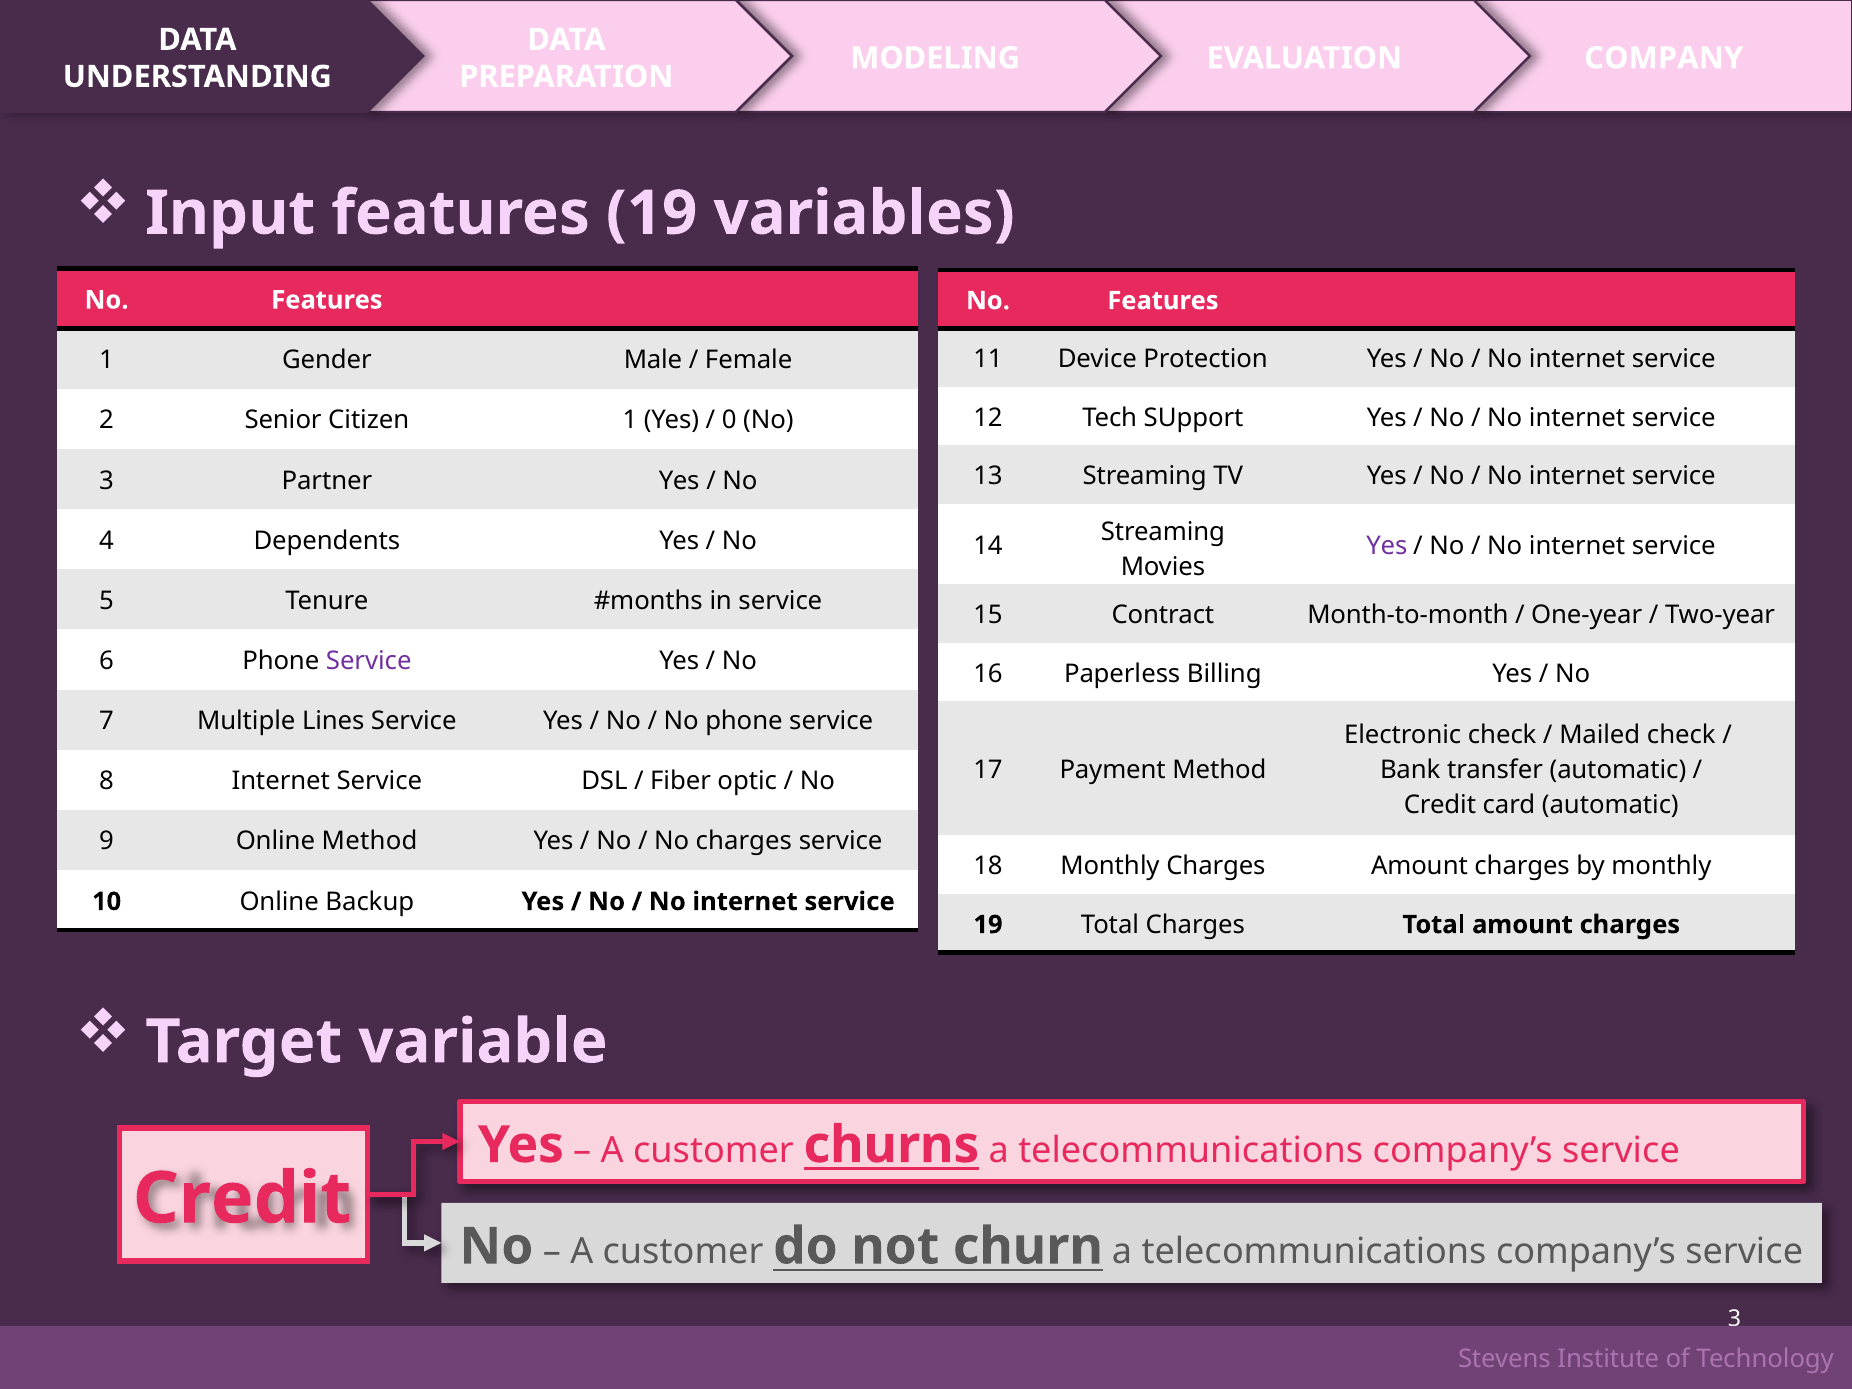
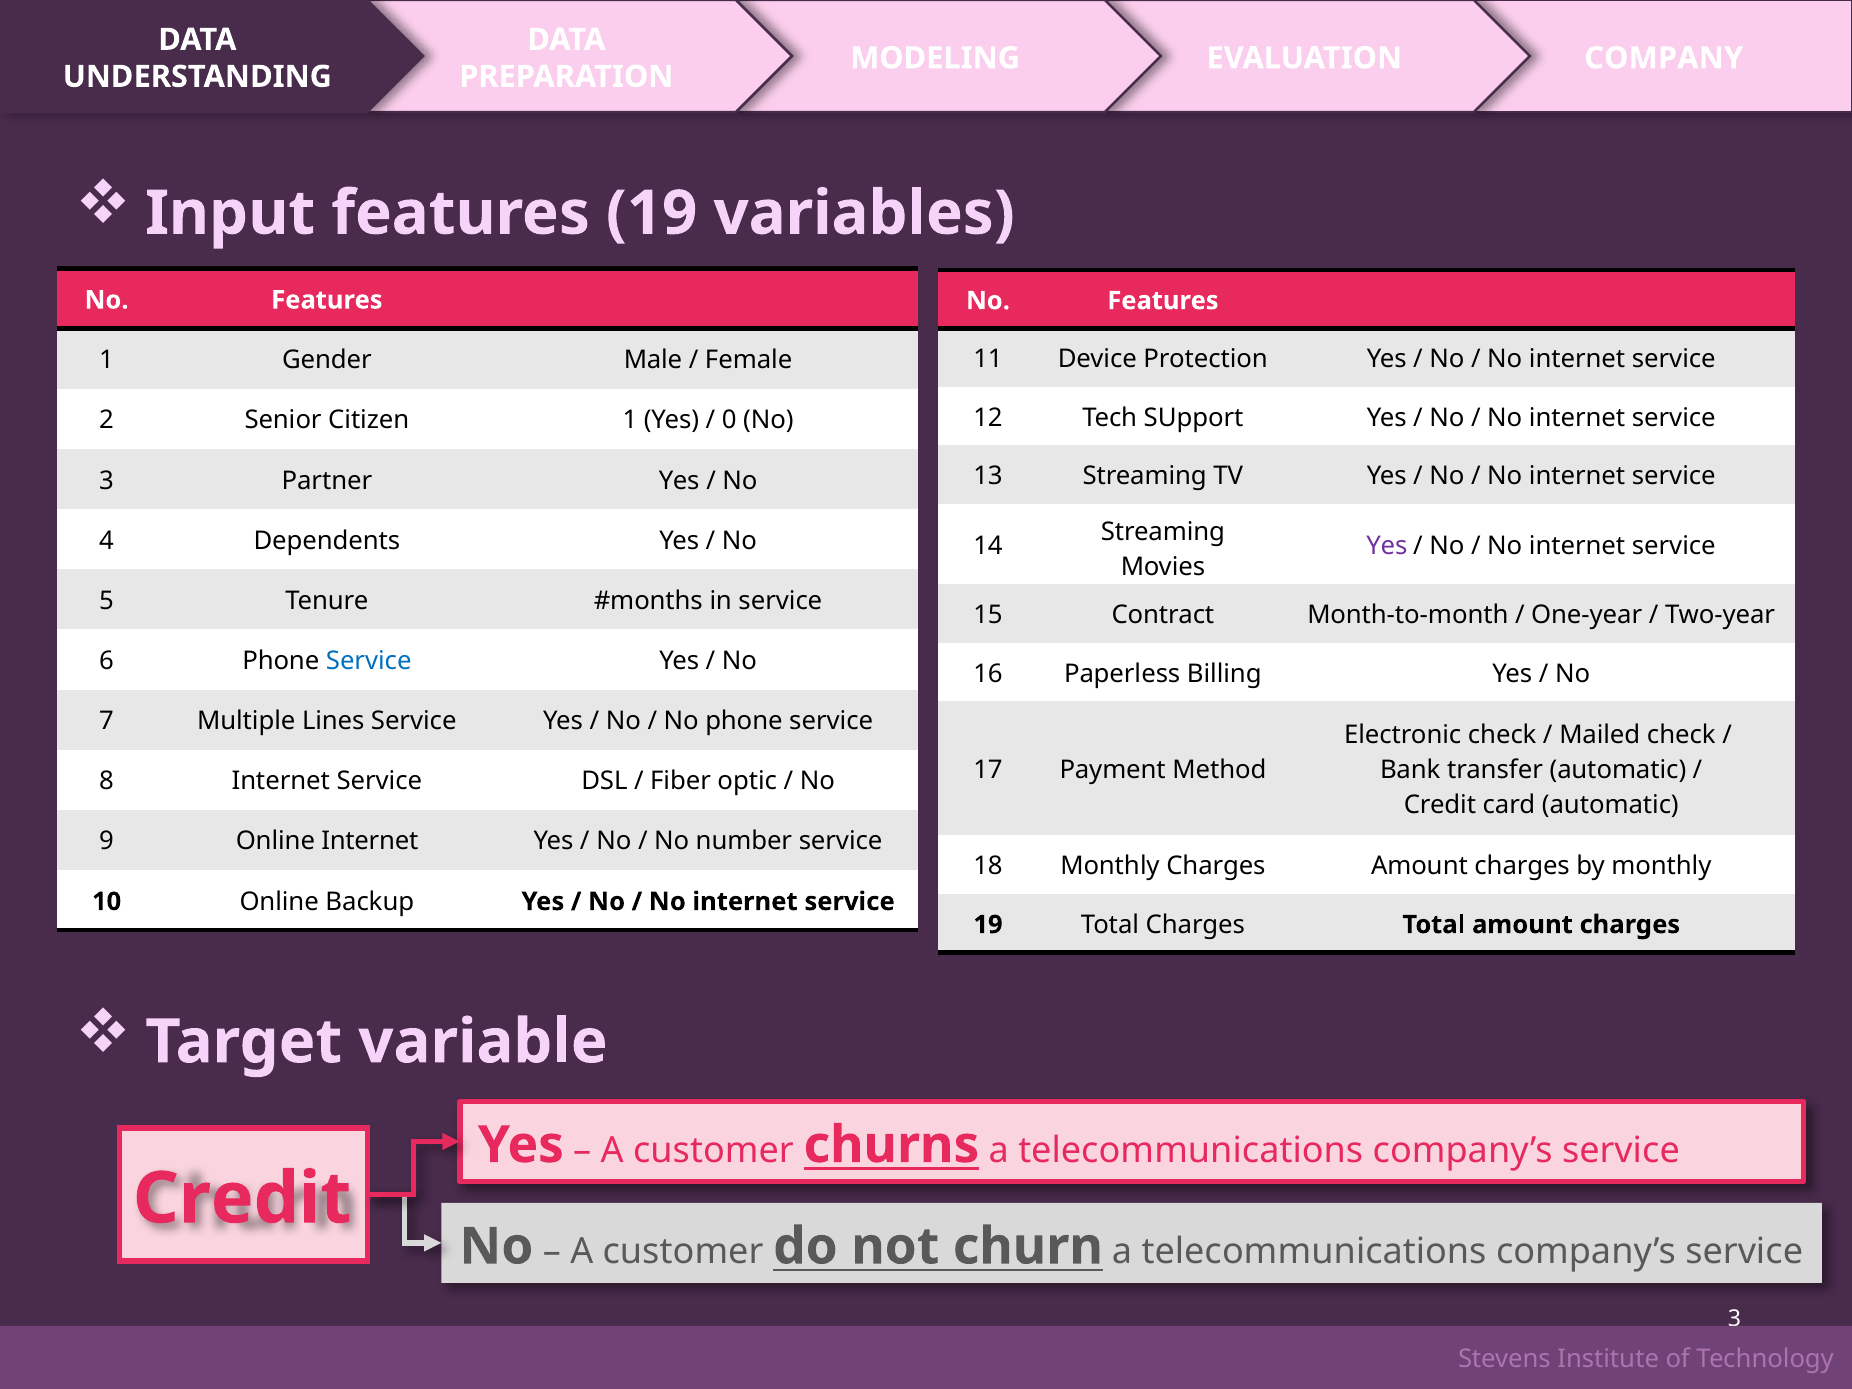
Service at (369, 661) colour: purple -> blue
Online Method: Method -> Internet
No charges: charges -> number
